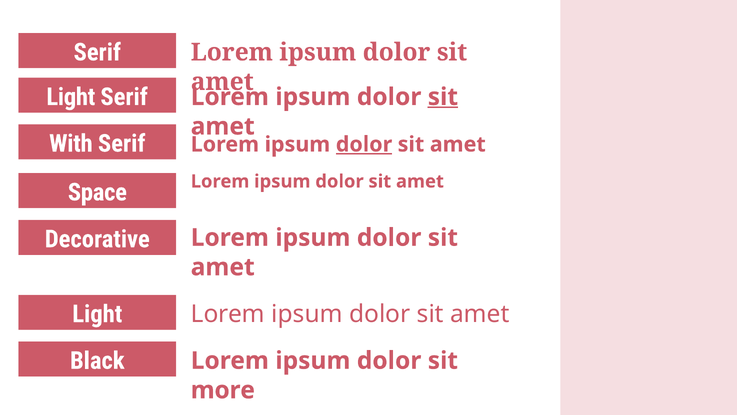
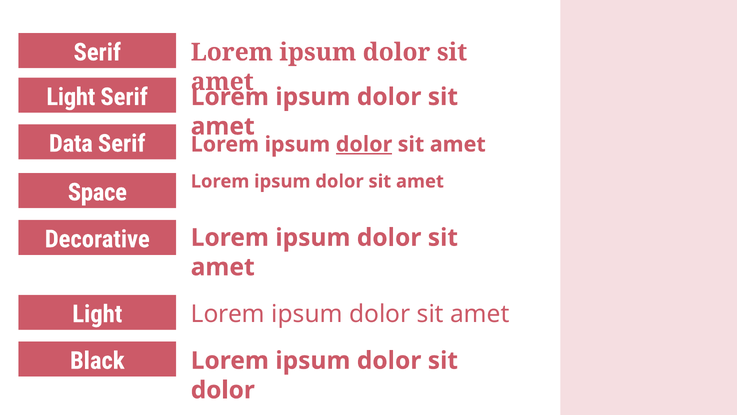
sit at (443, 97) underline: present -> none
With: With -> Data
more at (223, 390): more -> dolor
